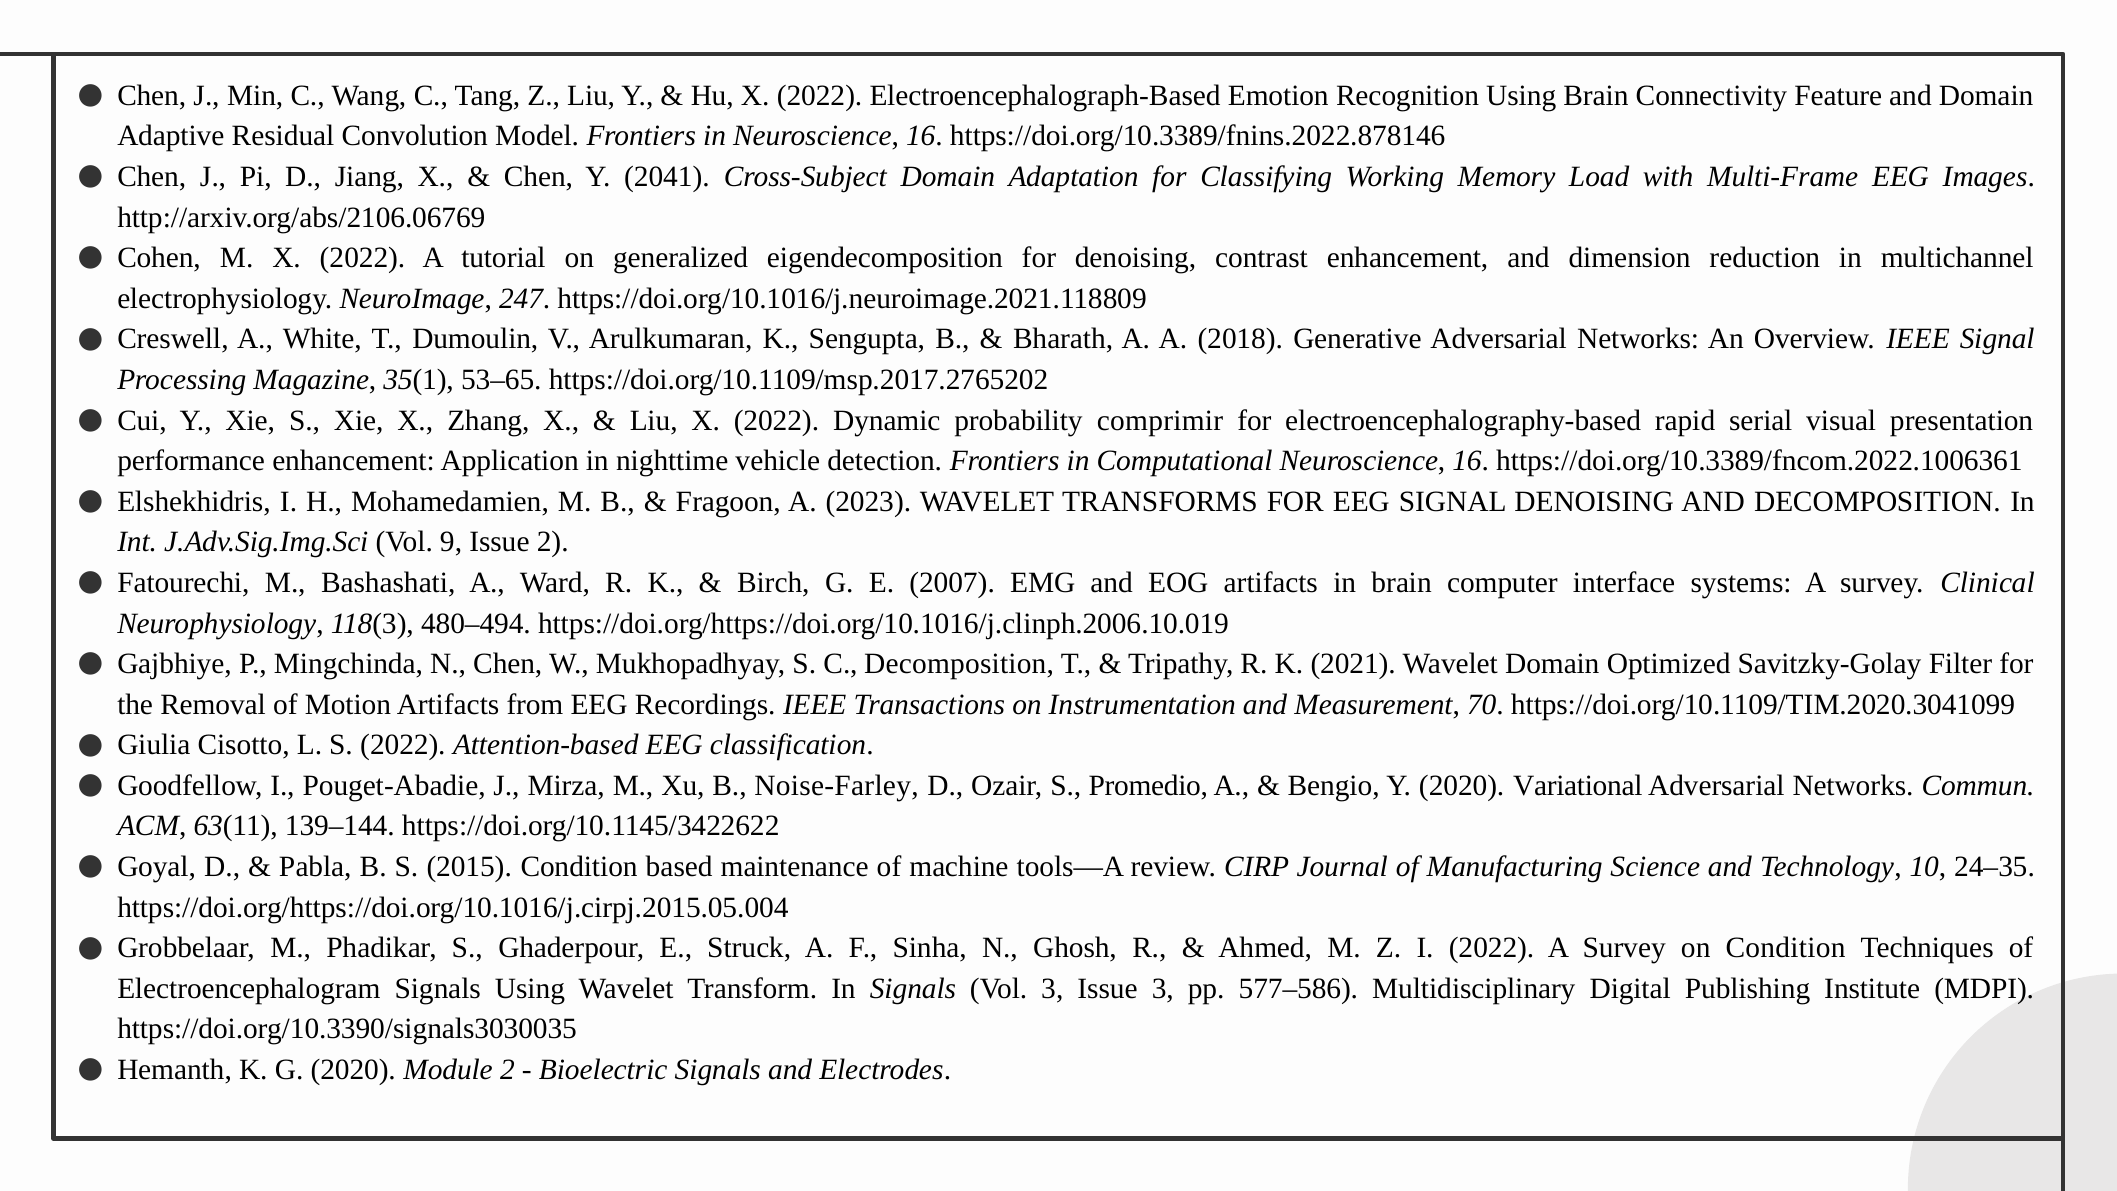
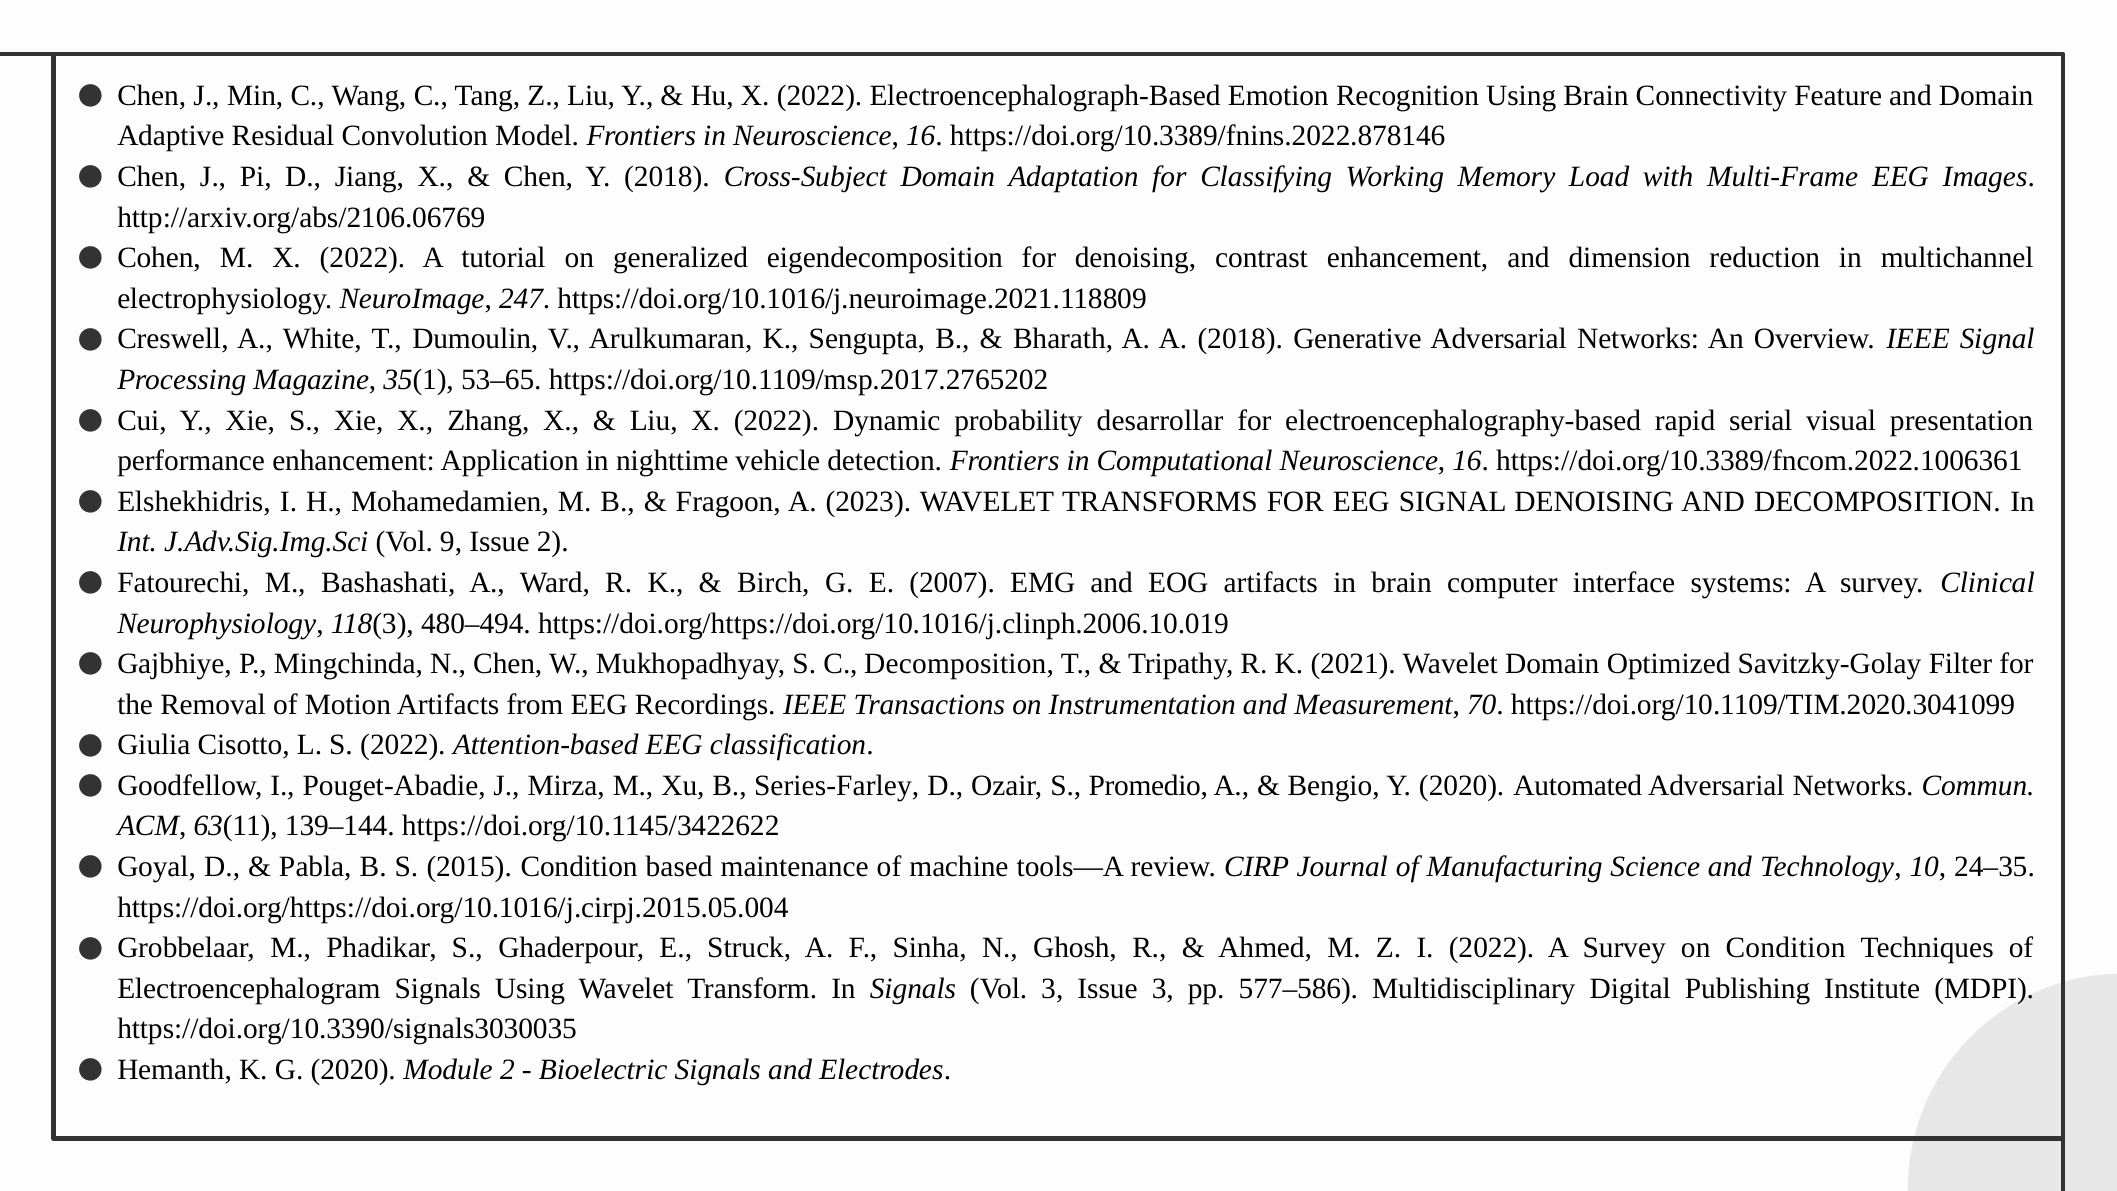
Y 2041: 2041 -> 2018
comprimir: comprimir -> desarrollar
Noise-Farley: Noise-Farley -> Series-Farley
Variational: Variational -> Automated
